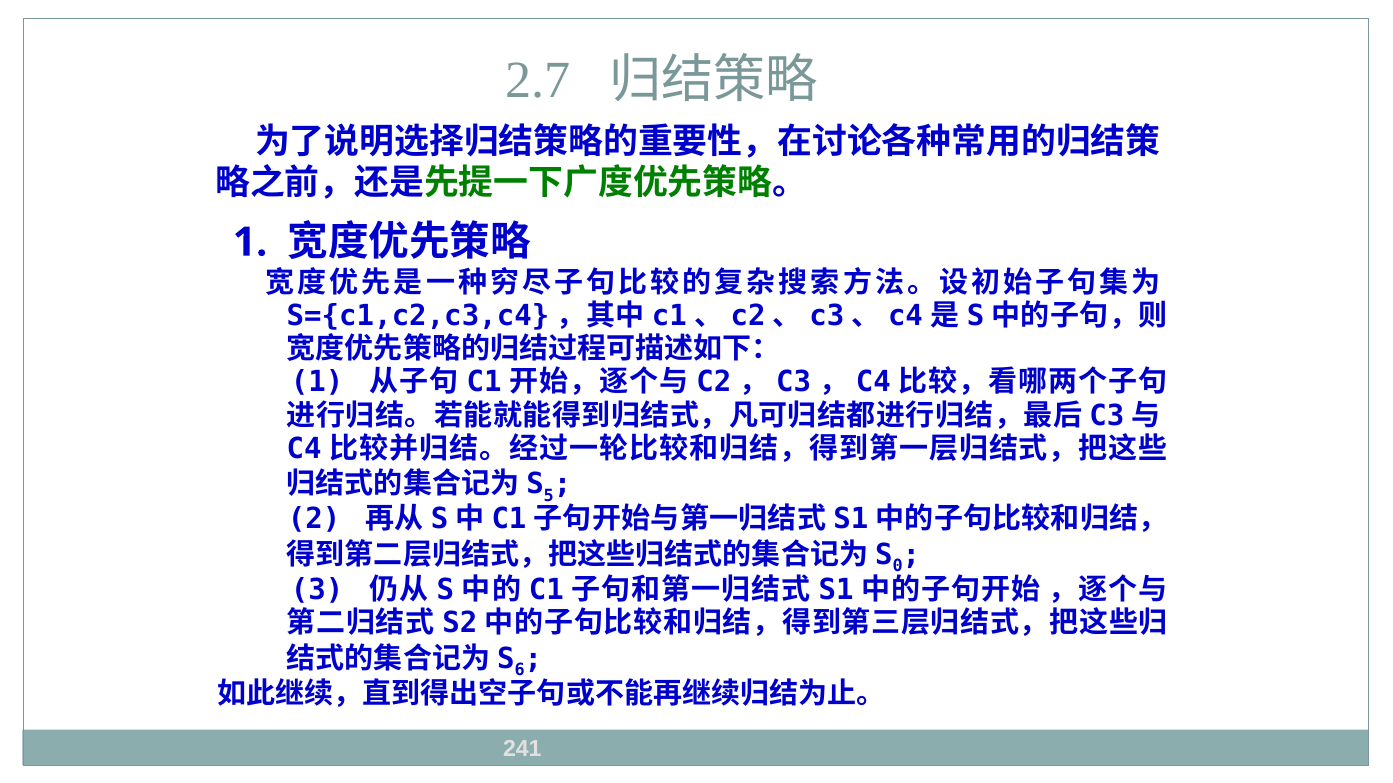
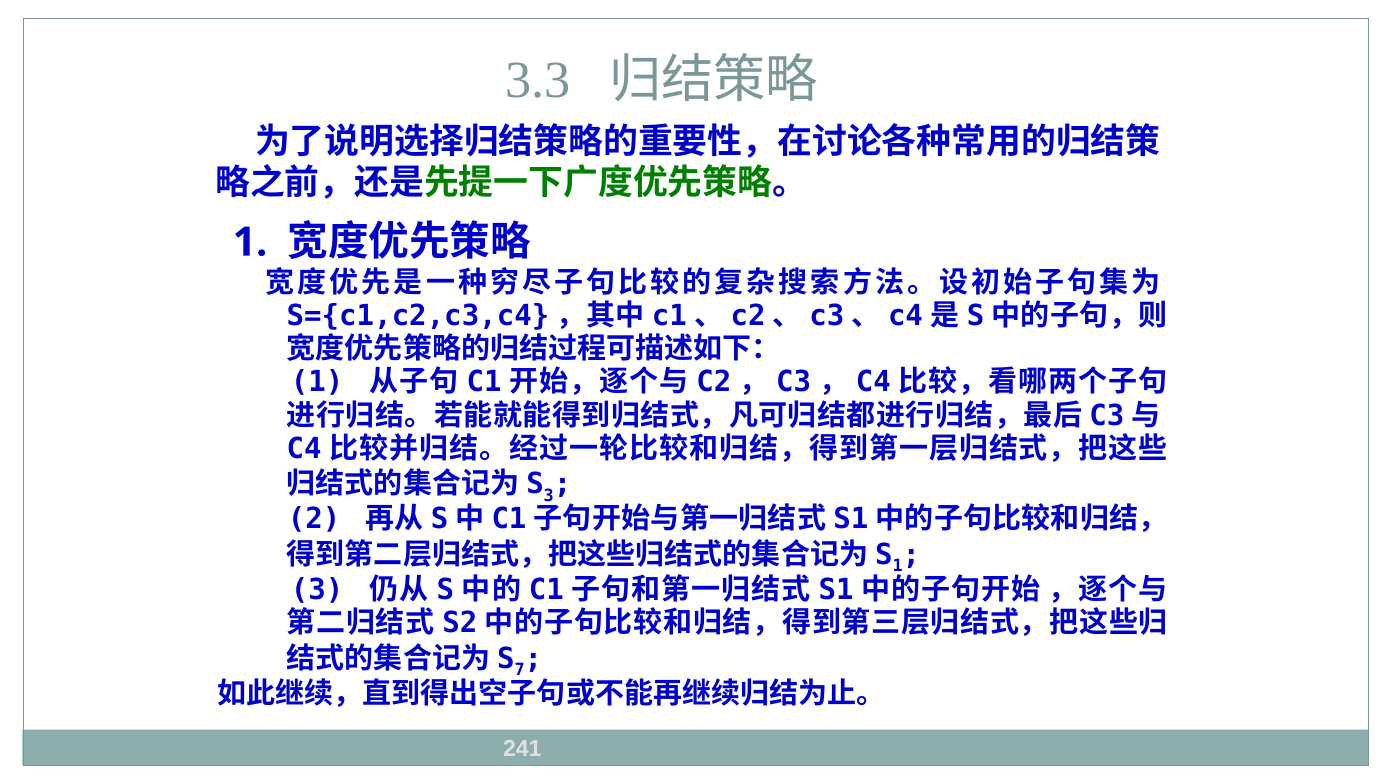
2.7: 2.7 -> 3.3
5 at (549, 496): 5 -> 3
0 at (898, 567): 0 -> 1
6: 6 -> 7
